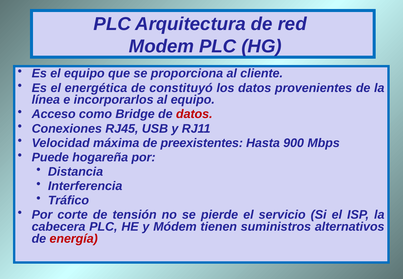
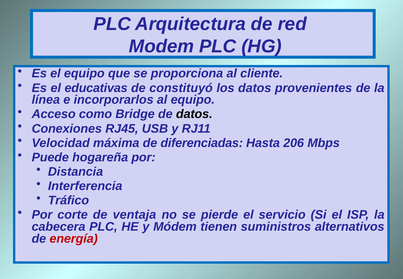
energética: energética -> educativas
datos at (194, 114) colour: red -> black
preexistentes: preexistentes -> diferenciadas
900: 900 -> 206
tensión: tensión -> ventaja
